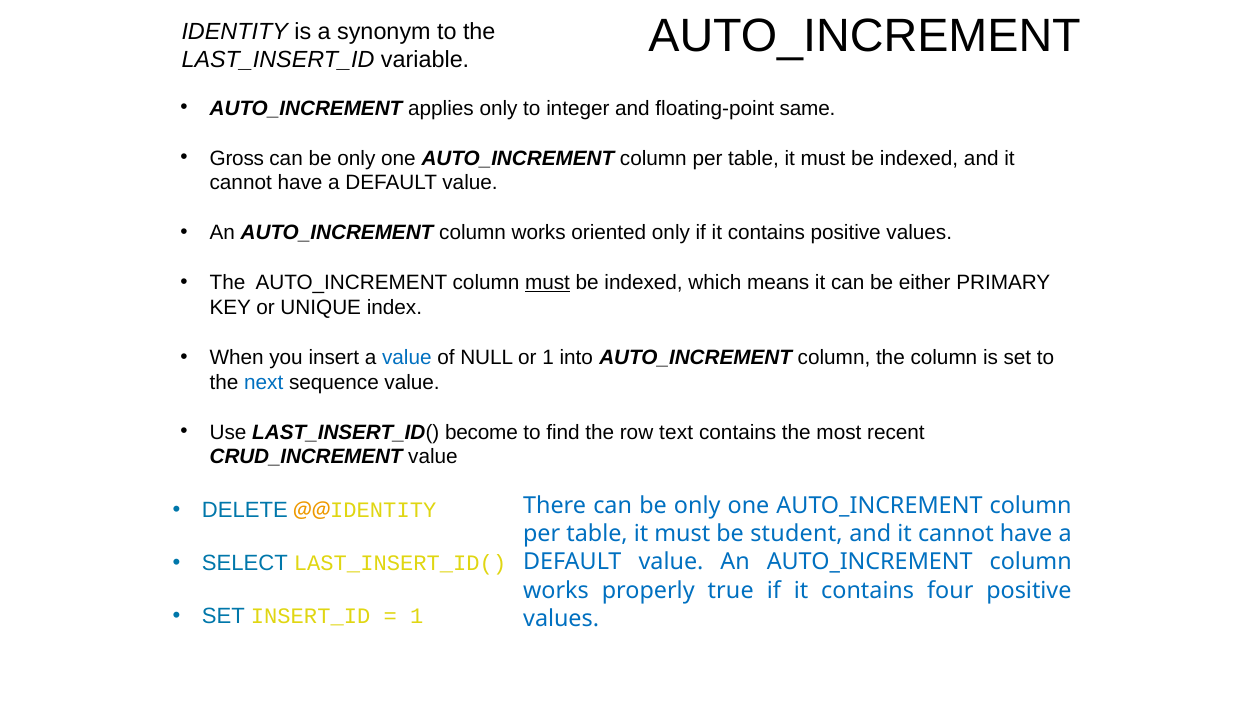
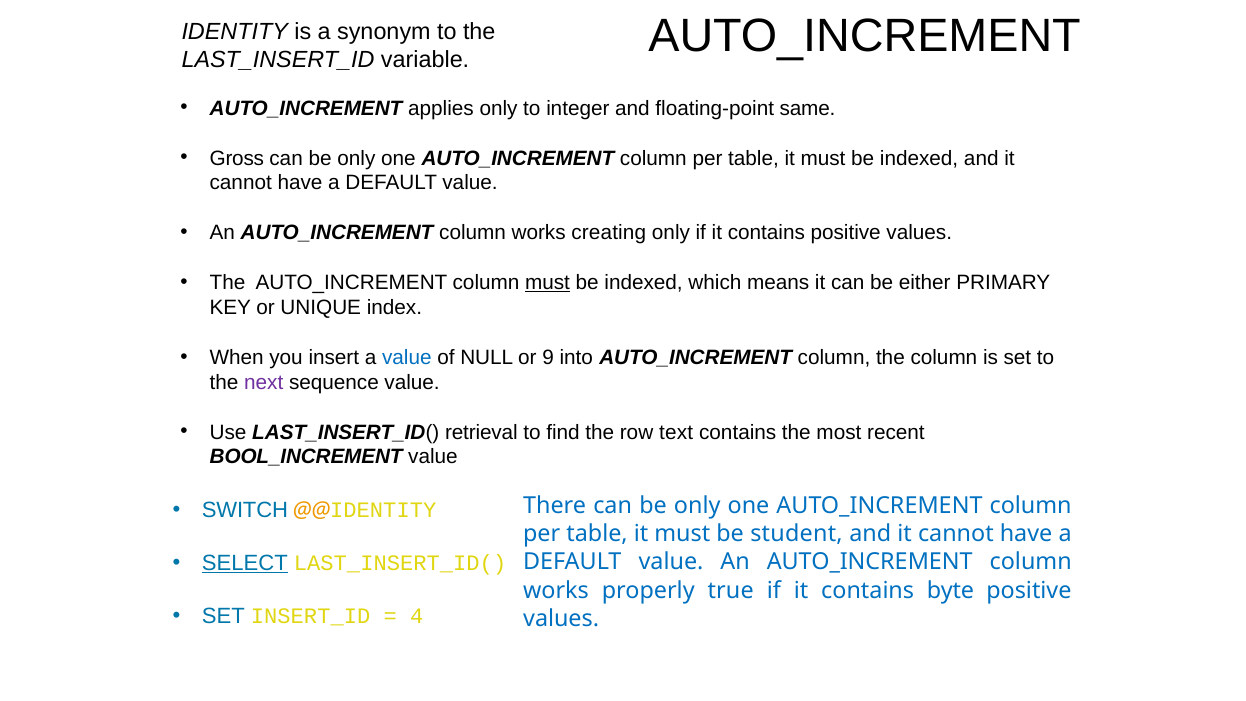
oriented: oriented -> creating
or 1: 1 -> 9
next colour: blue -> purple
become: become -> retrieval
CRUD_INCREMENT: CRUD_INCREMENT -> BOOL_INCREMENT
DELETE: DELETE -> SWITCH
SELECT underline: none -> present
four: four -> byte
1 at (417, 616): 1 -> 4
